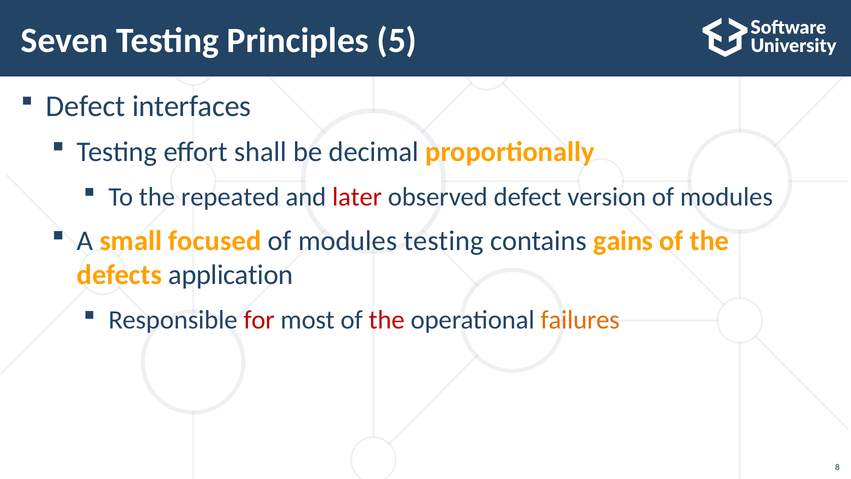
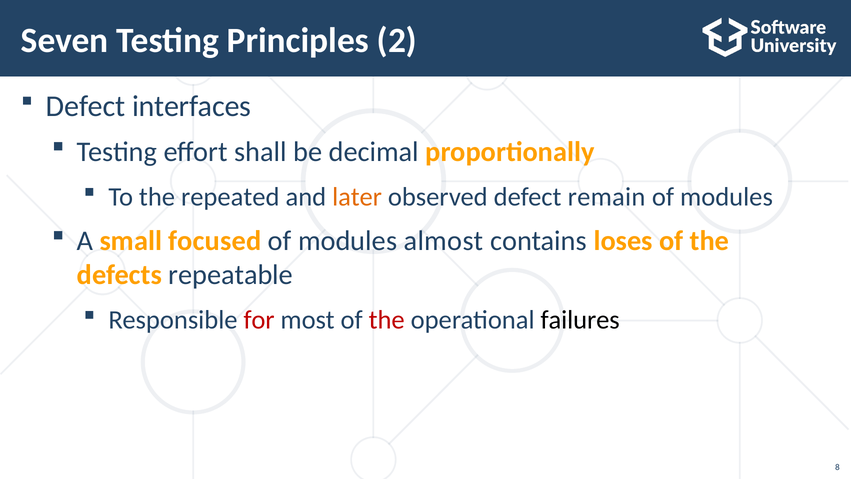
5: 5 -> 2
later colour: red -> orange
version: version -> remain
modules testing: testing -> almost
gains: gains -> loses
application: application -> repeatable
failures colour: orange -> black
